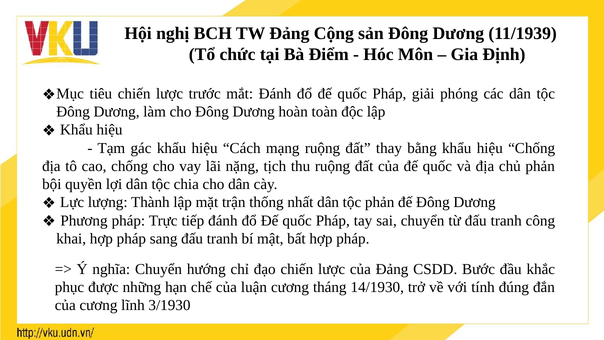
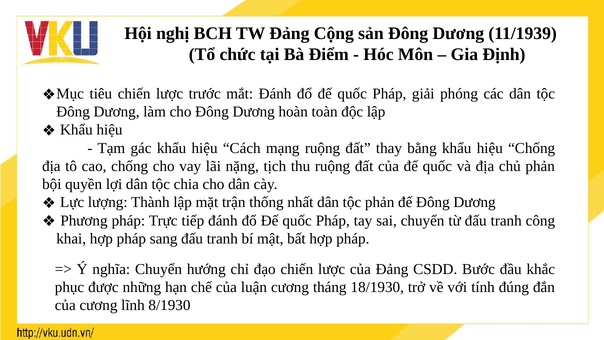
14/1930: 14/1930 -> 18/1930
3/1930: 3/1930 -> 8/1930
